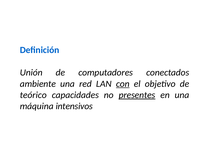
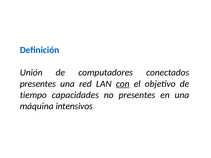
ambiente at (38, 84): ambiente -> presentes
teórico: teórico -> tiempo
presentes at (137, 95) underline: present -> none
